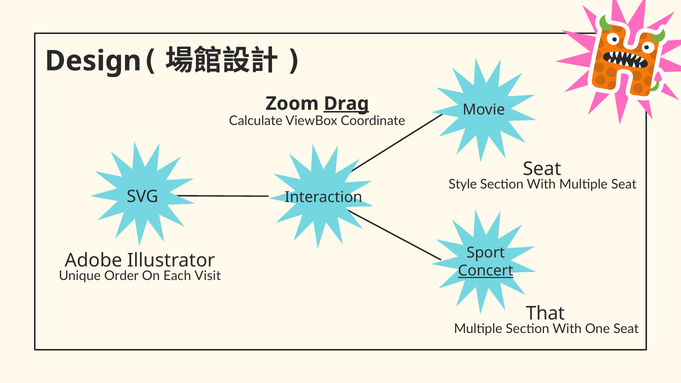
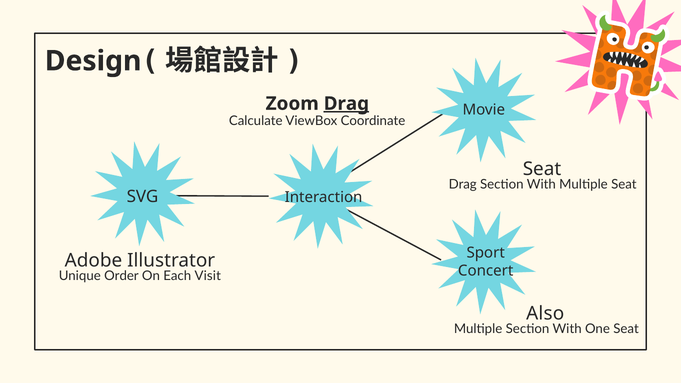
Style at (463, 185): Style -> Drag
Concert underline: present -> none
That: That -> Also
